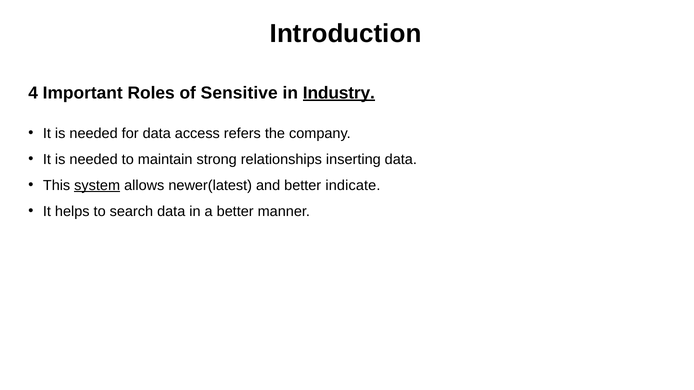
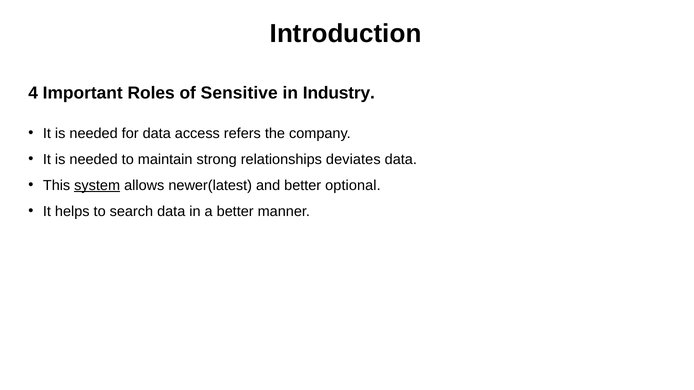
Industry underline: present -> none
inserting: inserting -> deviates
indicate: indicate -> optional
